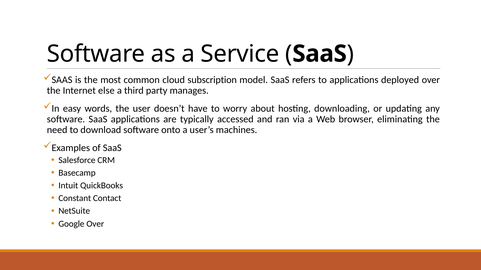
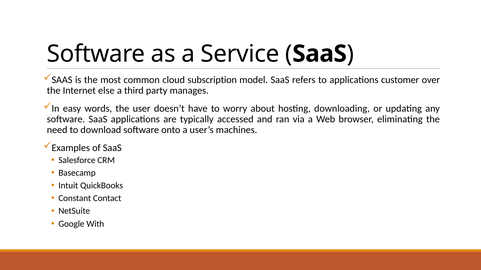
deployed: deployed -> customer
Google Over: Over -> With
